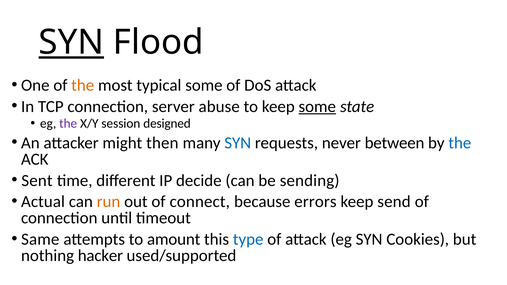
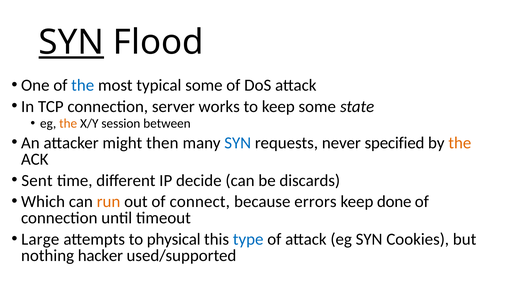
the at (83, 85) colour: orange -> blue
abuse: abuse -> works
some at (317, 107) underline: present -> none
the at (68, 124) colour: purple -> orange
designed: designed -> between
between: between -> specified
the at (460, 143) colour: blue -> orange
sending: sending -> discards
Actual: Actual -> Which
send: send -> done
Same: Same -> Large
amount: amount -> physical
